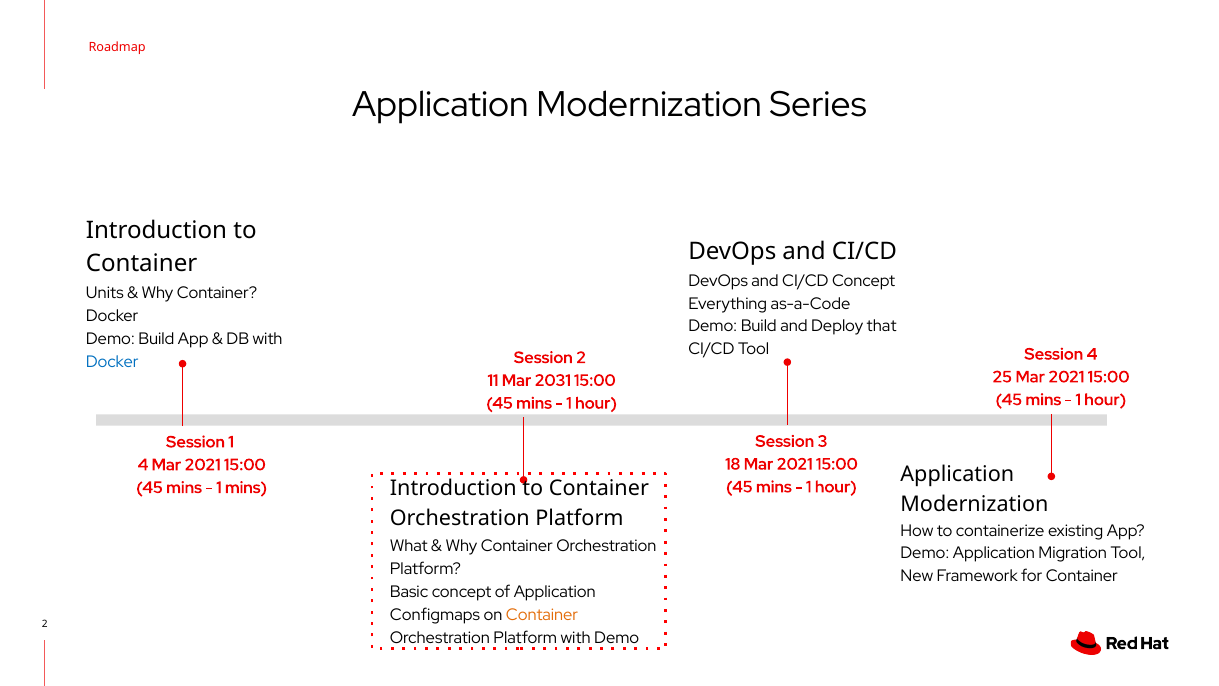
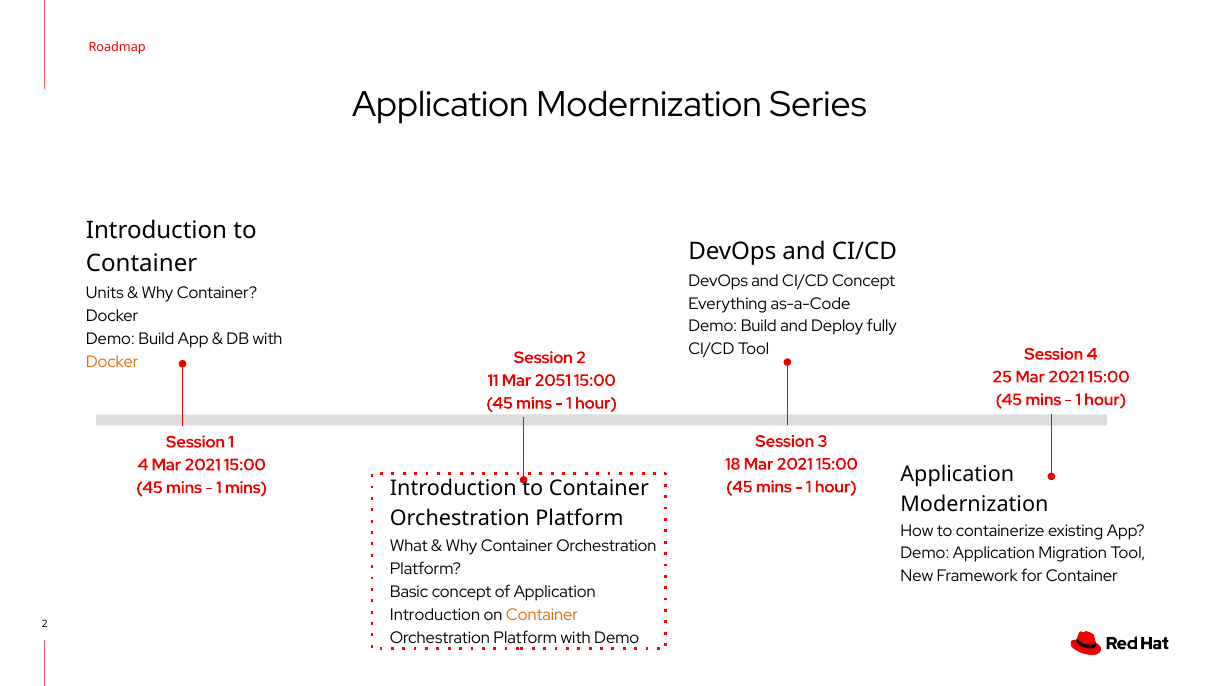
that: that -> fully
Docker at (112, 361) colour: blue -> orange
2031: 2031 -> 2051
Configmaps at (435, 615): Configmaps -> Introduction
